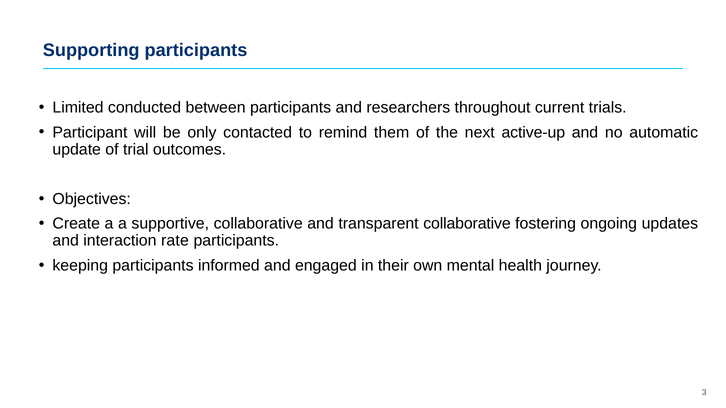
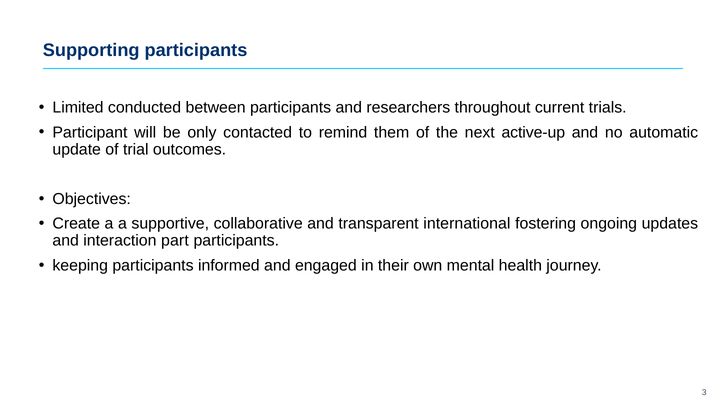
transparent collaborative: collaborative -> international
rate: rate -> part
